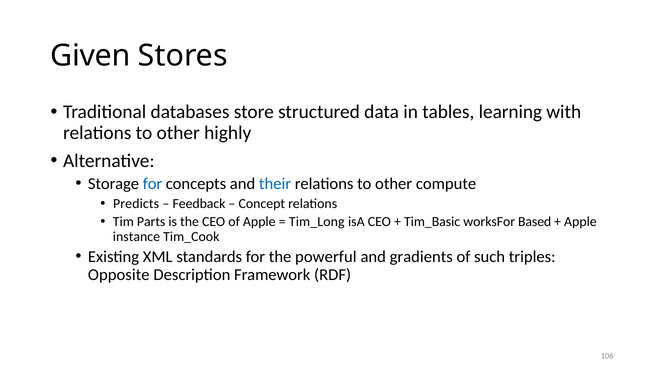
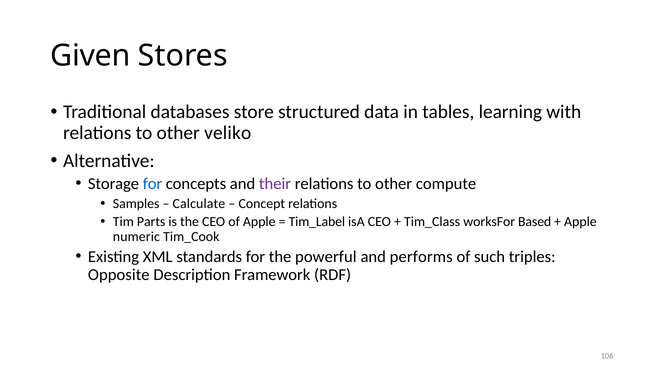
highly: highly -> veliko
their colour: blue -> purple
Predicts: Predicts -> Samples
Feedback: Feedback -> Calculate
Tim_Long: Tim_Long -> Tim_Label
Tim_Basic: Tim_Basic -> Tim_Class
instance: instance -> numeric
gradients: gradients -> performs
